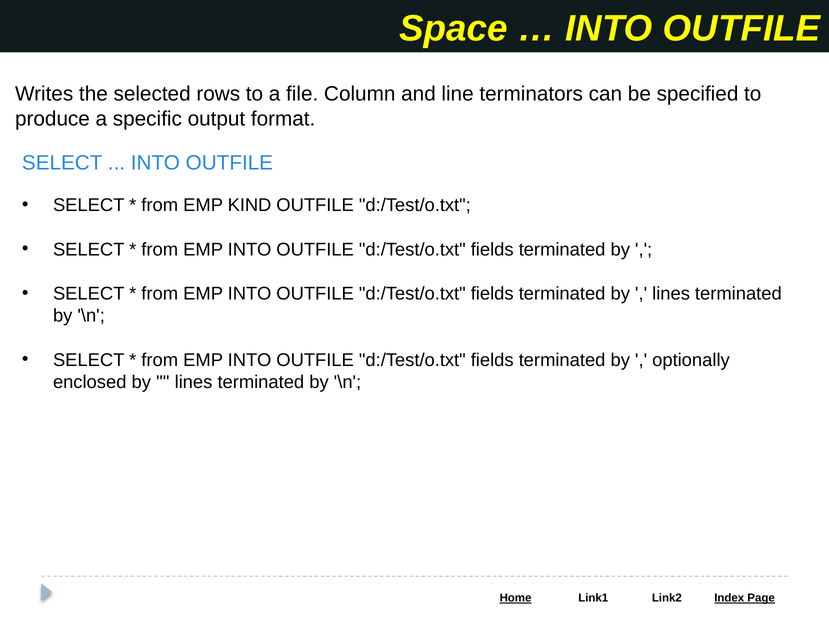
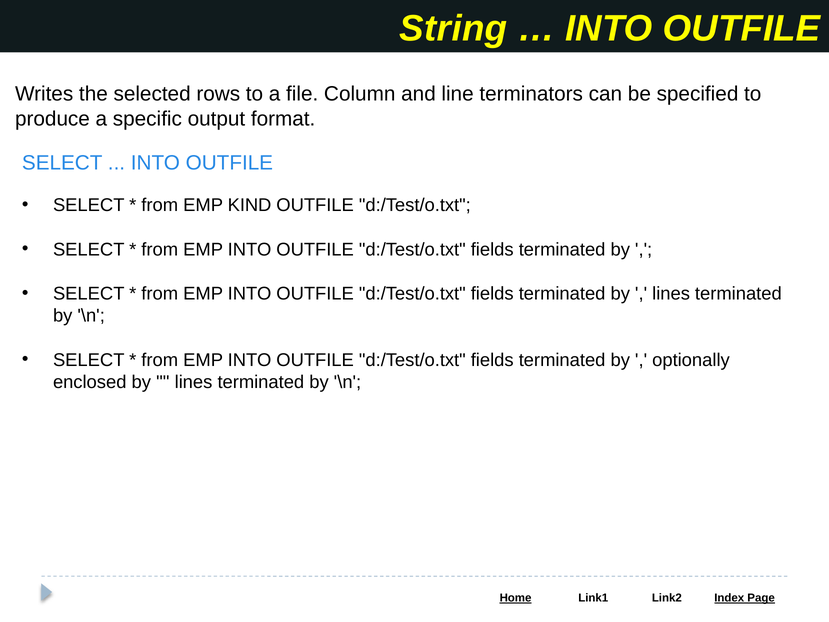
Space: Space -> String
